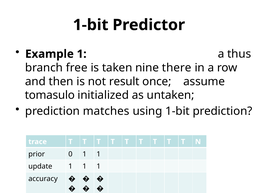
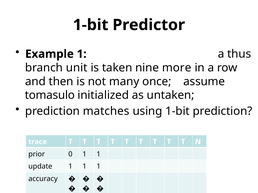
free: free -> unit
there: there -> more
result: result -> many
